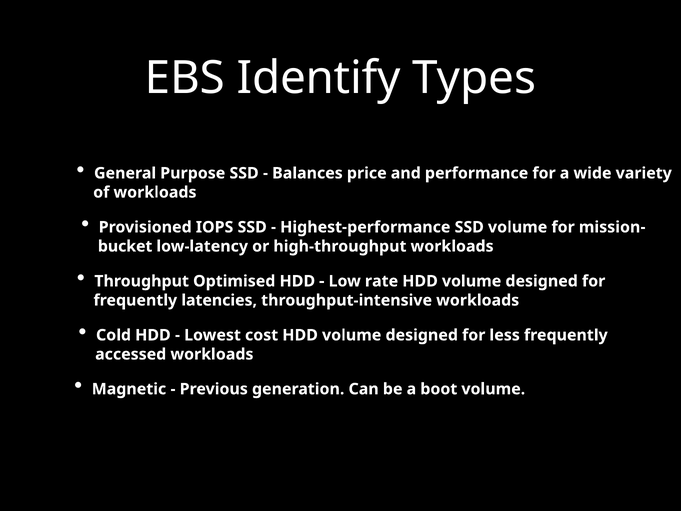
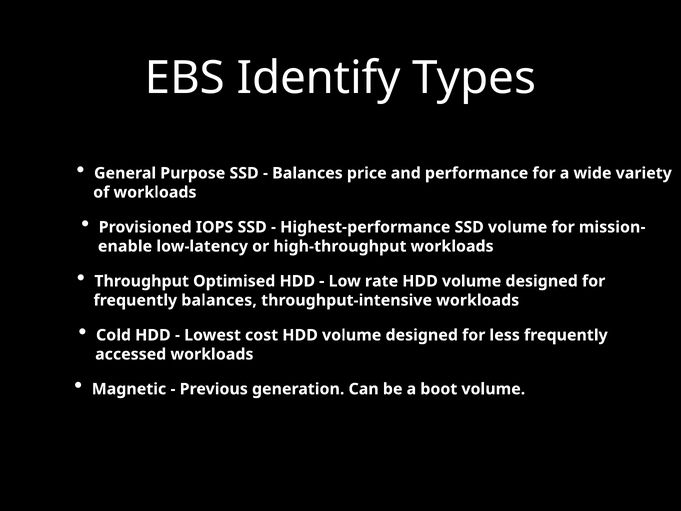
bucket: bucket -> enable
frequently latencies: latencies -> balances
